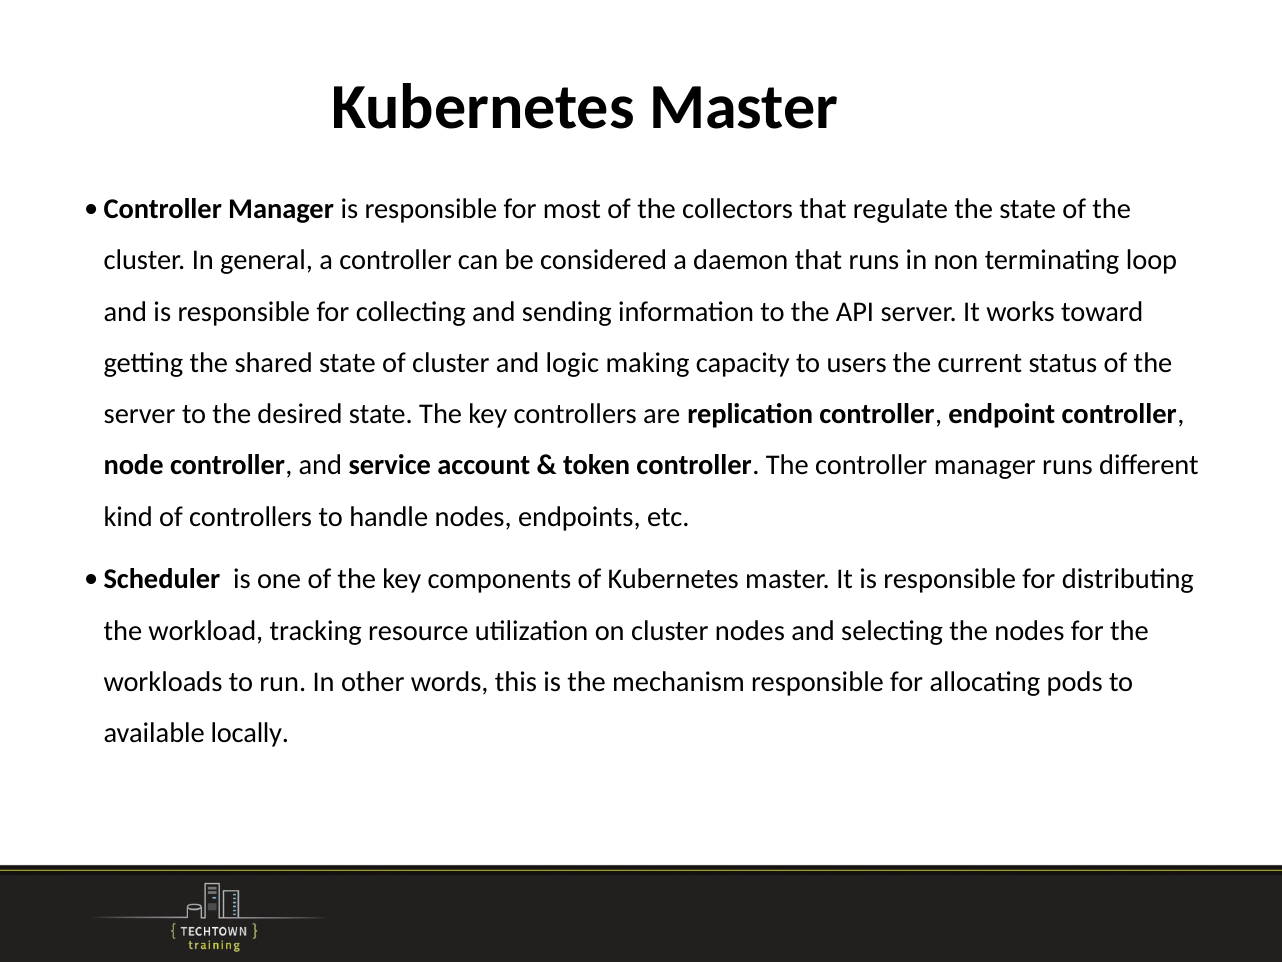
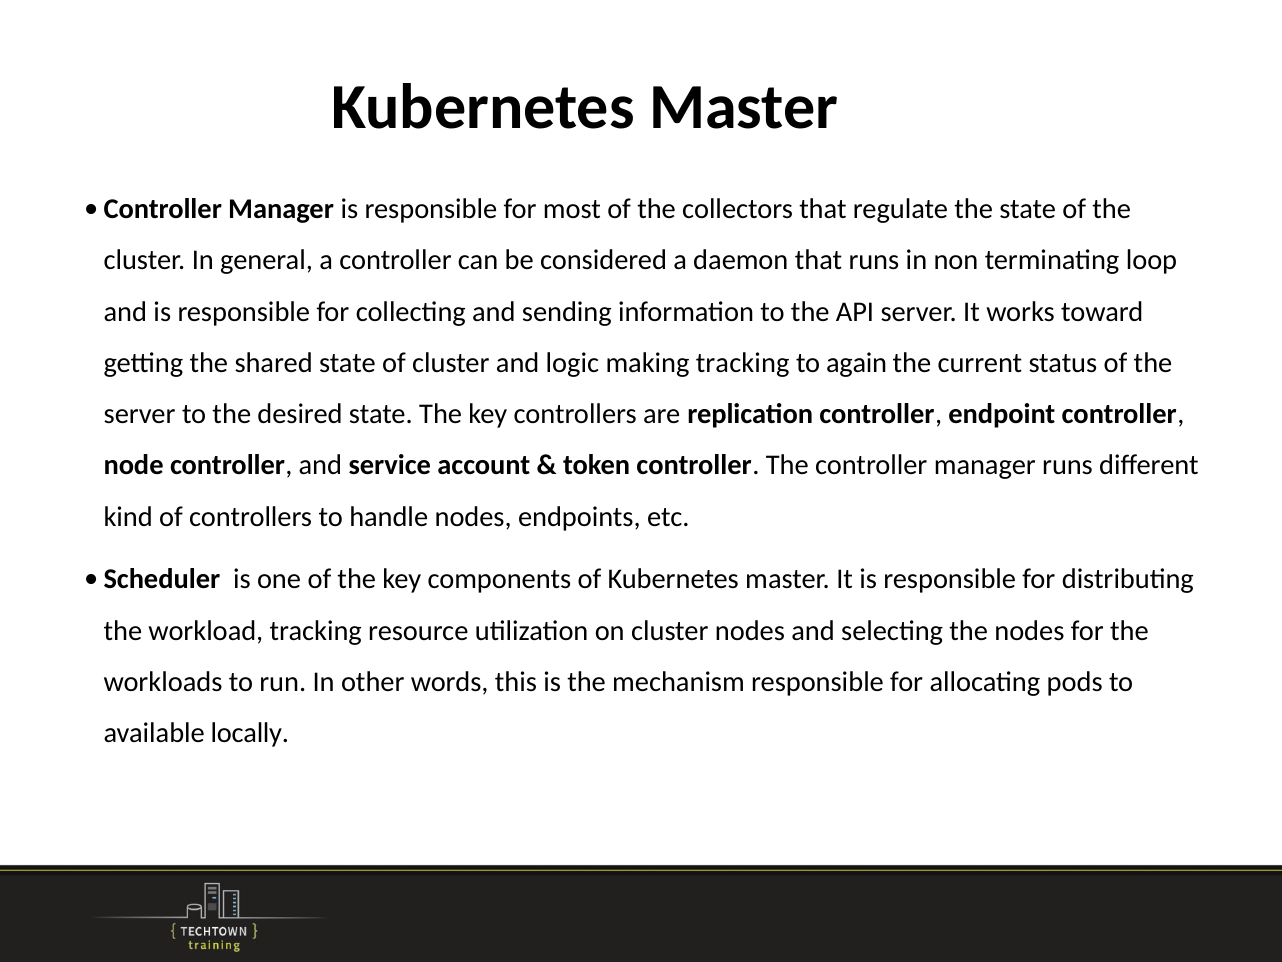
making capacity: capacity -> tracking
users: users -> again
